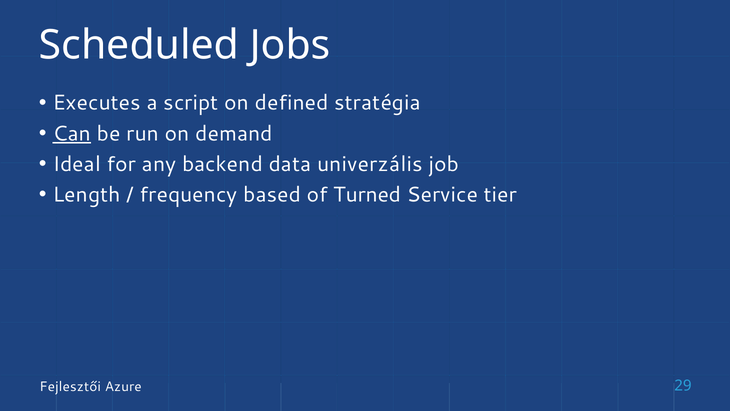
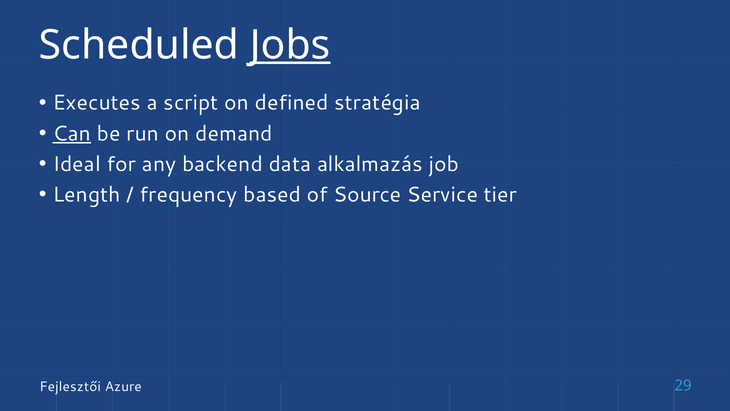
Jobs underline: none -> present
univerzális: univerzális -> alkalmazás
Turned: Turned -> Source
